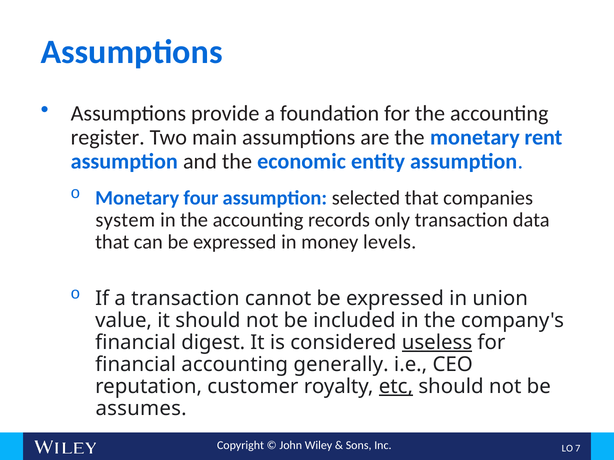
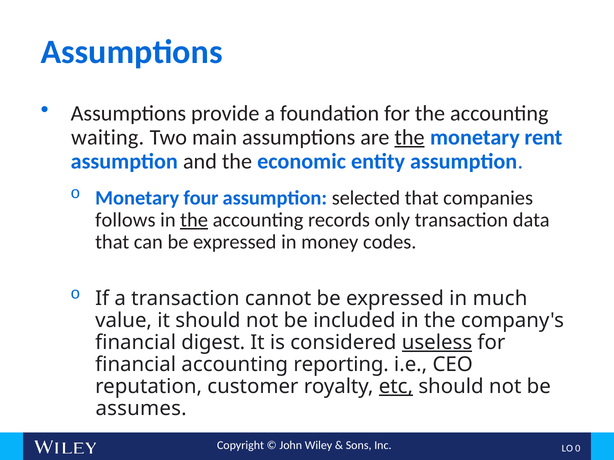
register: register -> waiting
the at (410, 137) underline: none -> present
system: system -> follows
the at (194, 220) underline: none -> present
levels: levels -> codes
union: union -> much
generally: generally -> reporting
7: 7 -> 0
